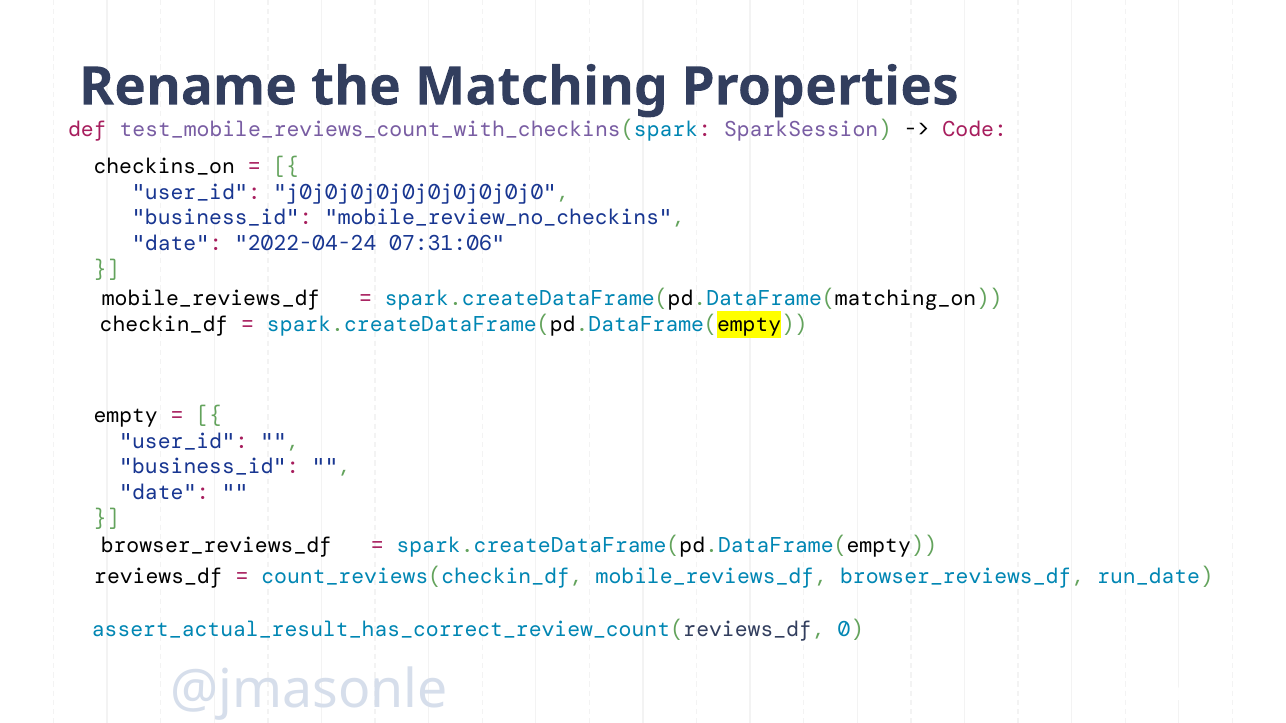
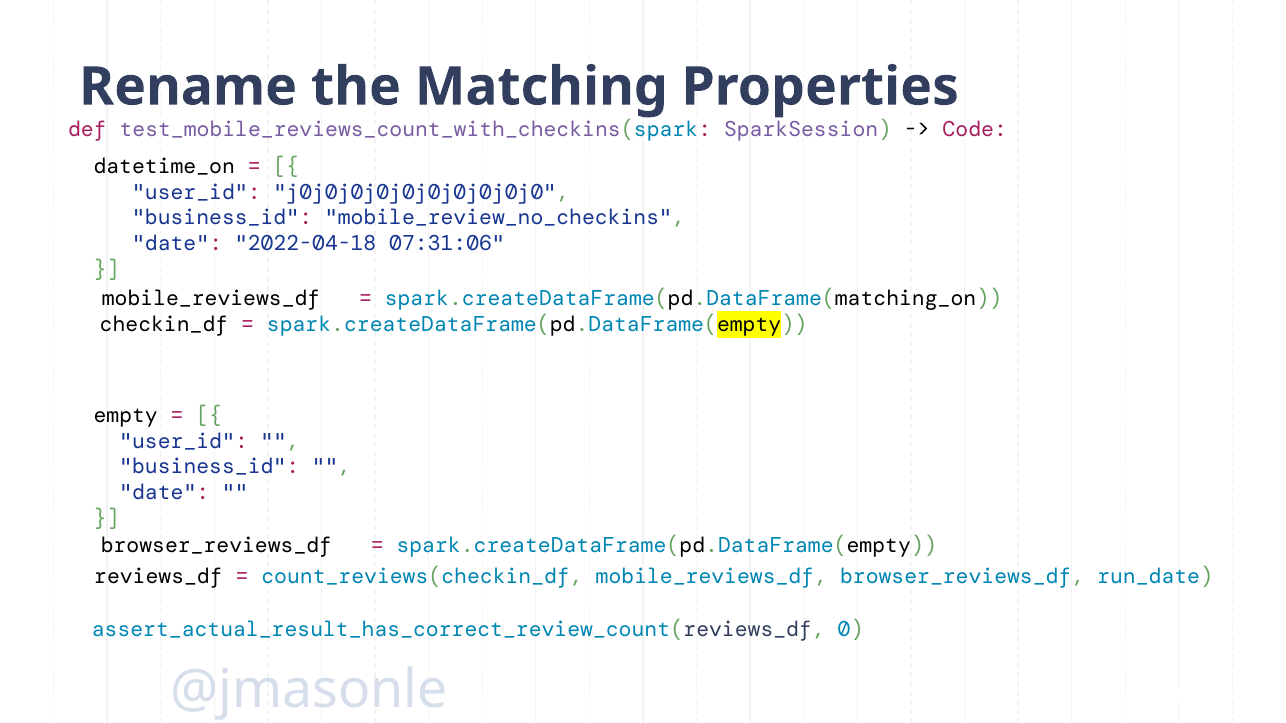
checkins_on: checkins_on -> datetime_on
2022-04-24: 2022-04-24 -> 2022-04-18
